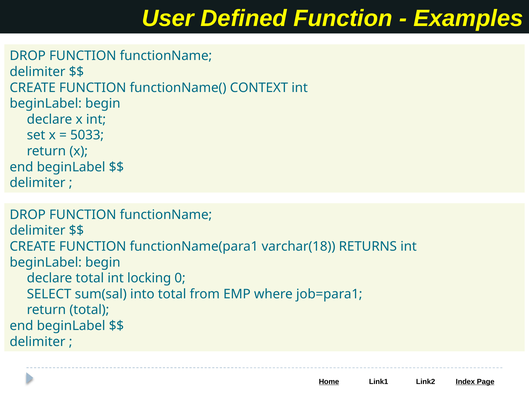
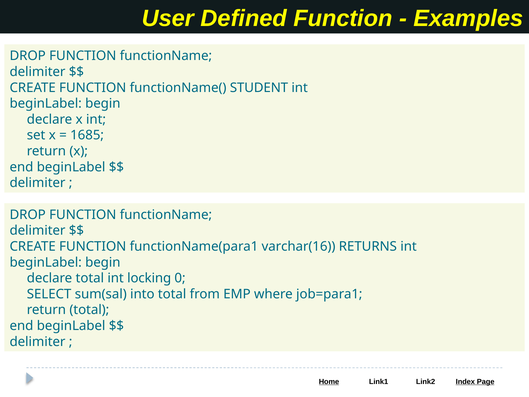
CONTEXT: CONTEXT -> STUDENT
5033: 5033 -> 1685
varchar(18: varchar(18 -> varchar(16
